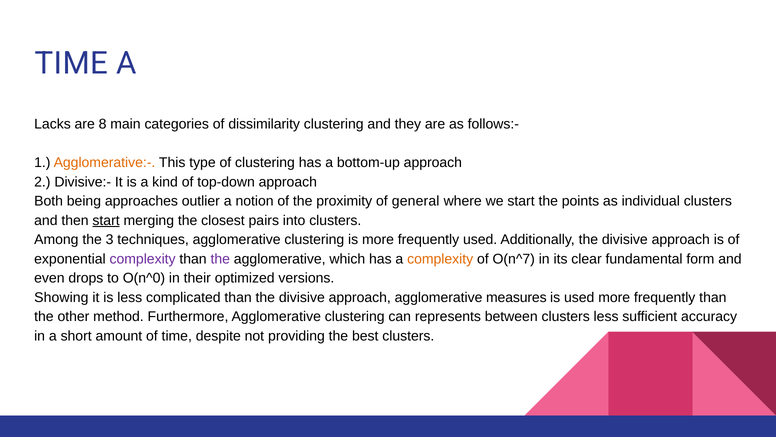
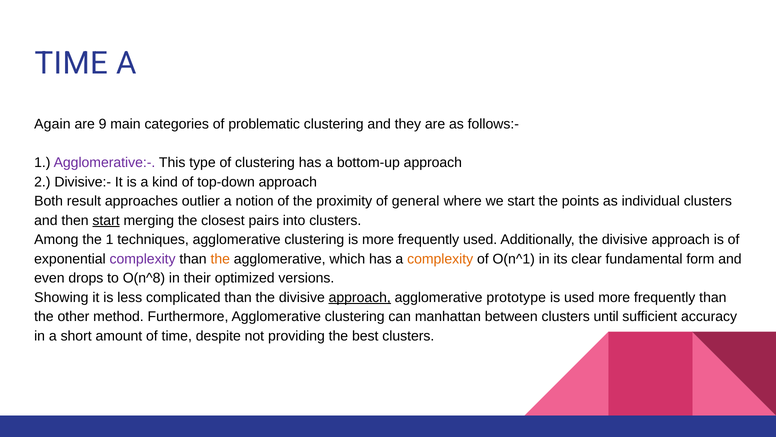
Lacks: Lacks -> Again
8: 8 -> 9
dissimilarity: dissimilarity -> problematic
Agglomerative:- colour: orange -> purple
being: being -> result
the 3: 3 -> 1
the at (220, 259) colour: purple -> orange
O(n^7: O(n^7 -> O(n^1
O(n^0: O(n^0 -> O(n^8
approach at (360, 297) underline: none -> present
measures: measures -> prototype
represents: represents -> manhattan
clusters less: less -> until
